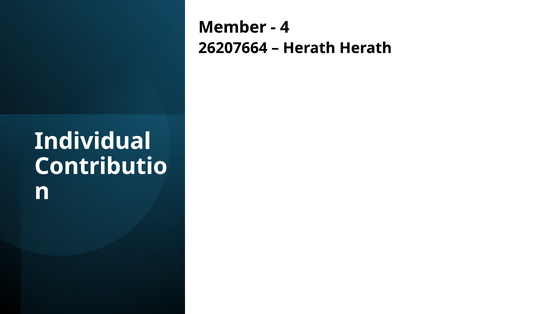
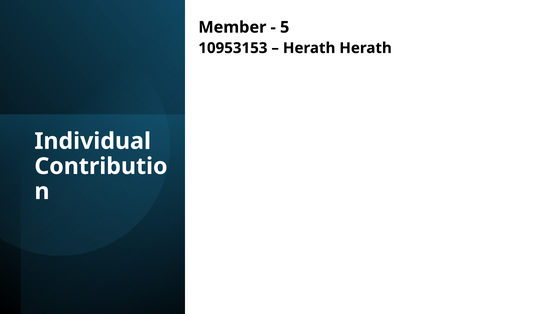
4: 4 -> 5
26207664: 26207664 -> 10953153
